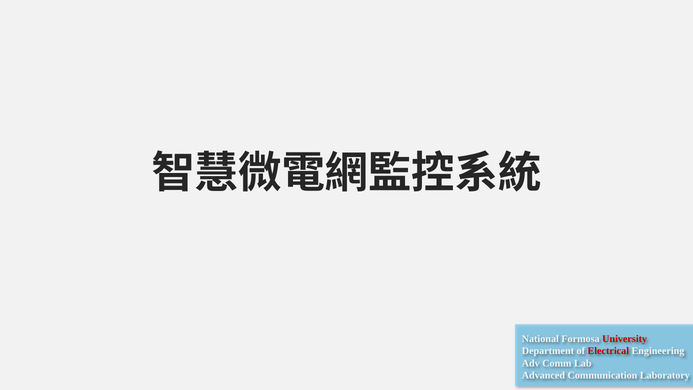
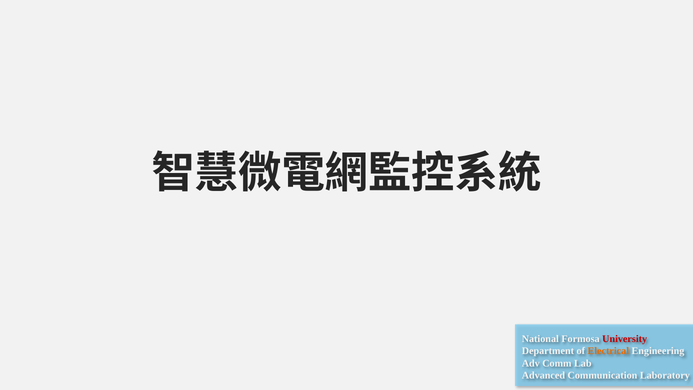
Electrical colour: red -> orange
